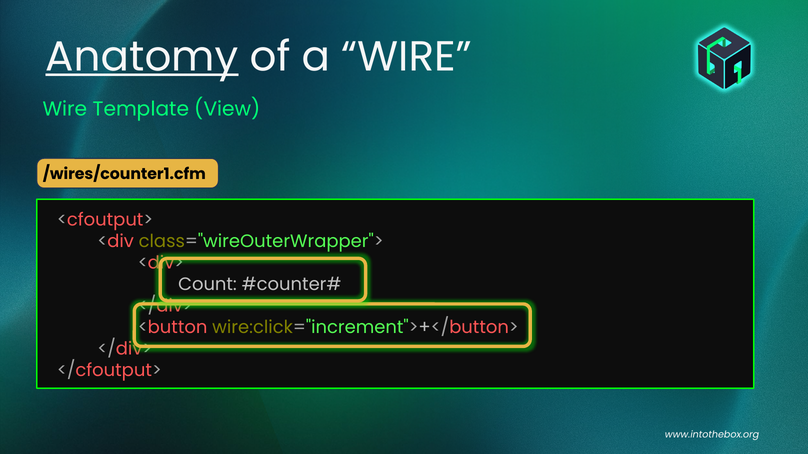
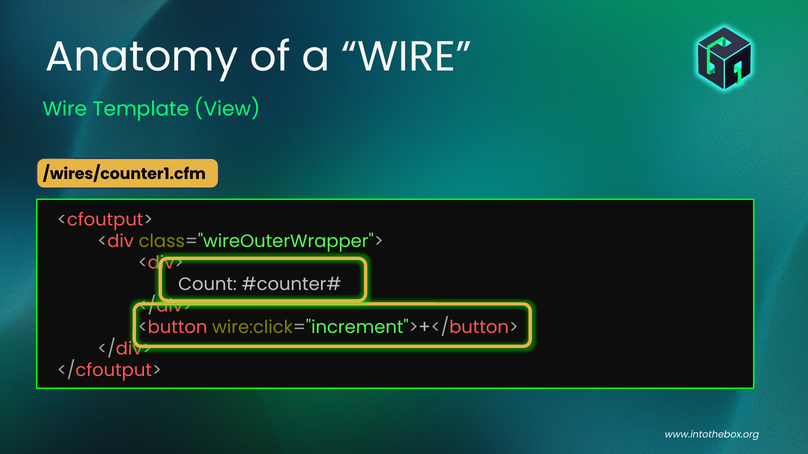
Anatomy underline: present -> none
